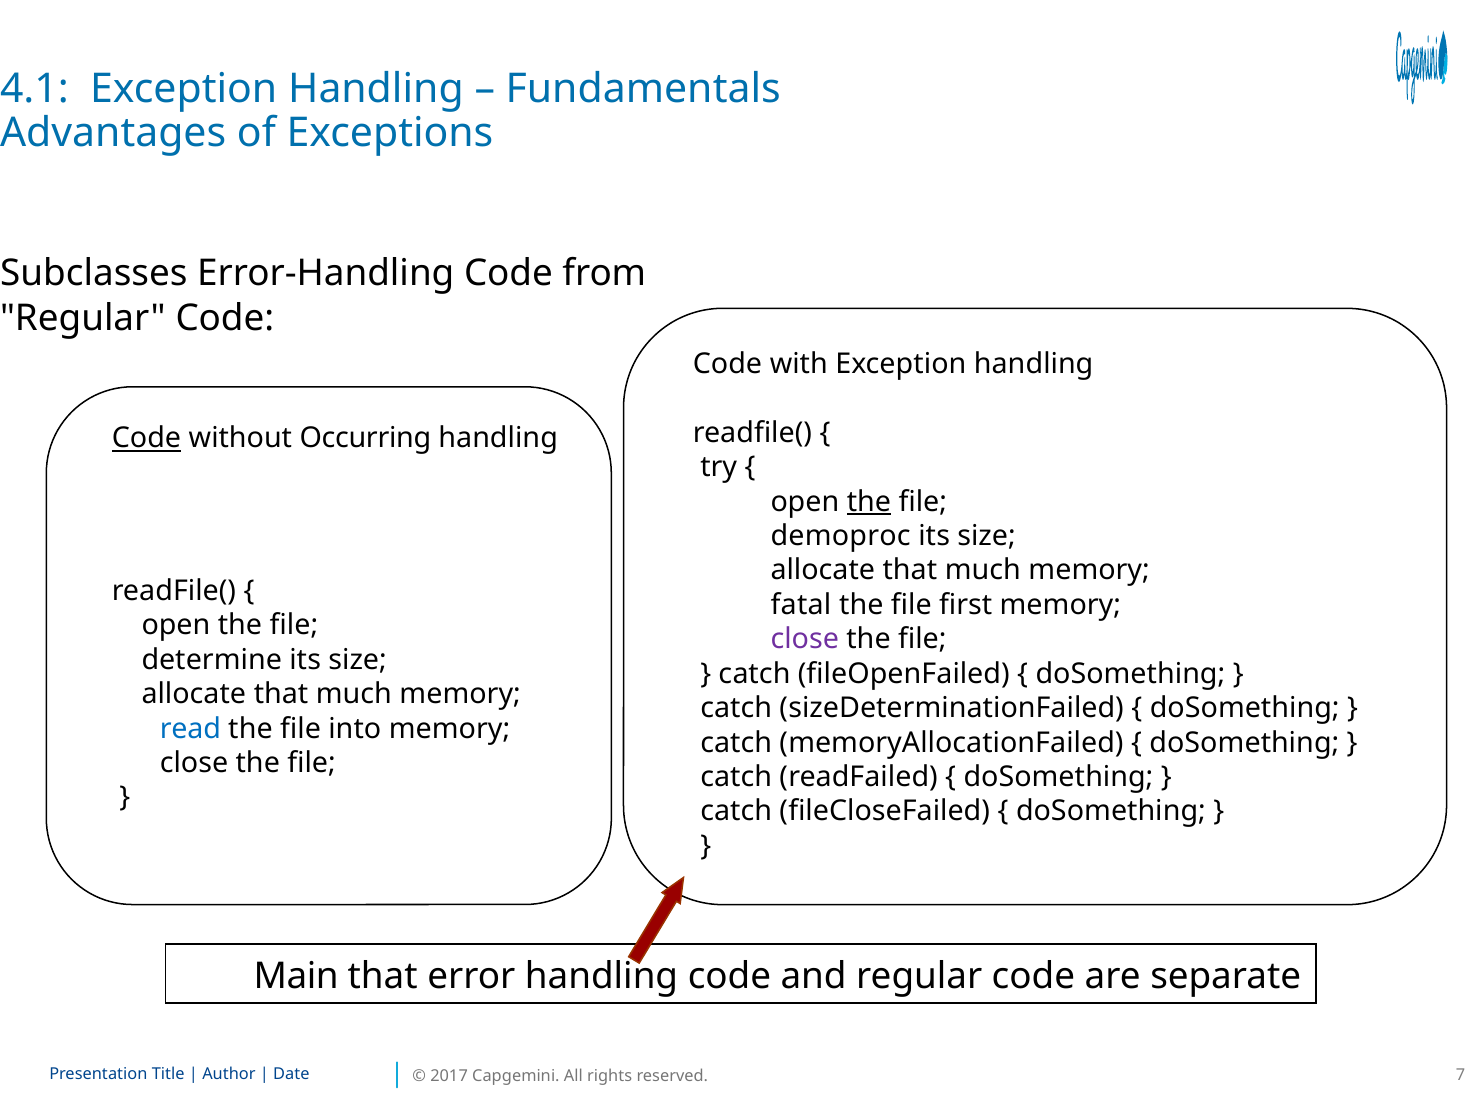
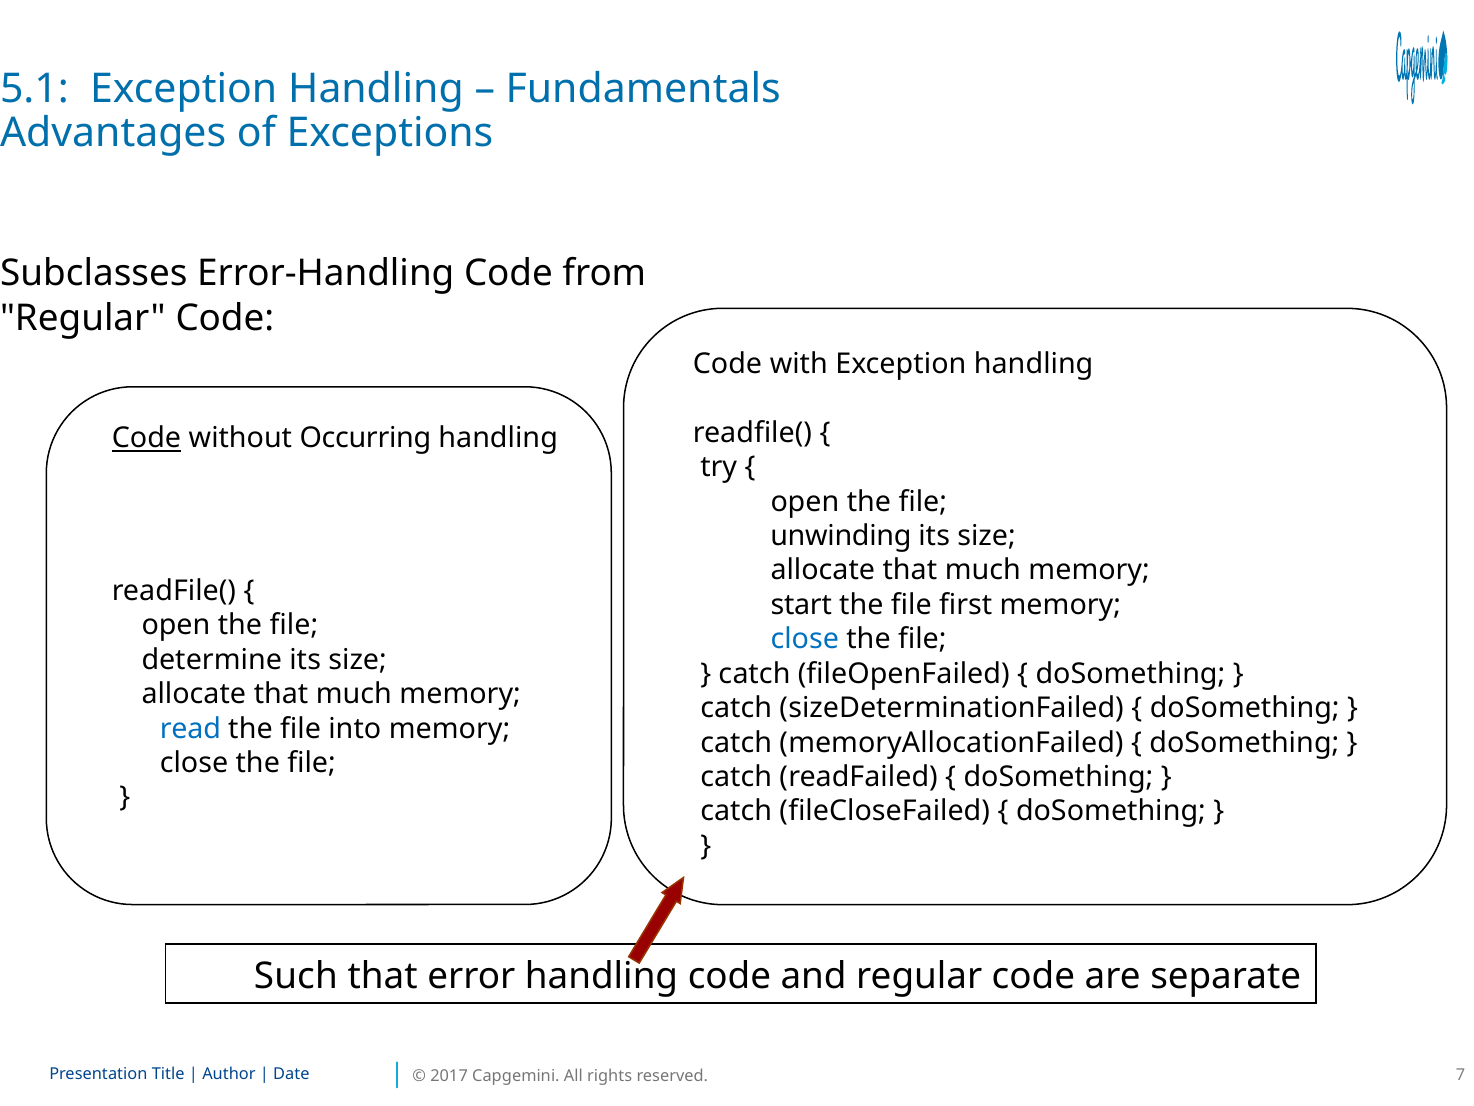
4.1: 4.1 -> 5.1
the at (869, 501) underline: present -> none
demoproc: demoproc -> unwinding
fatal: fatal -> start
close at (805, 639) colour: purple -> blue
Main: Main -> Such
